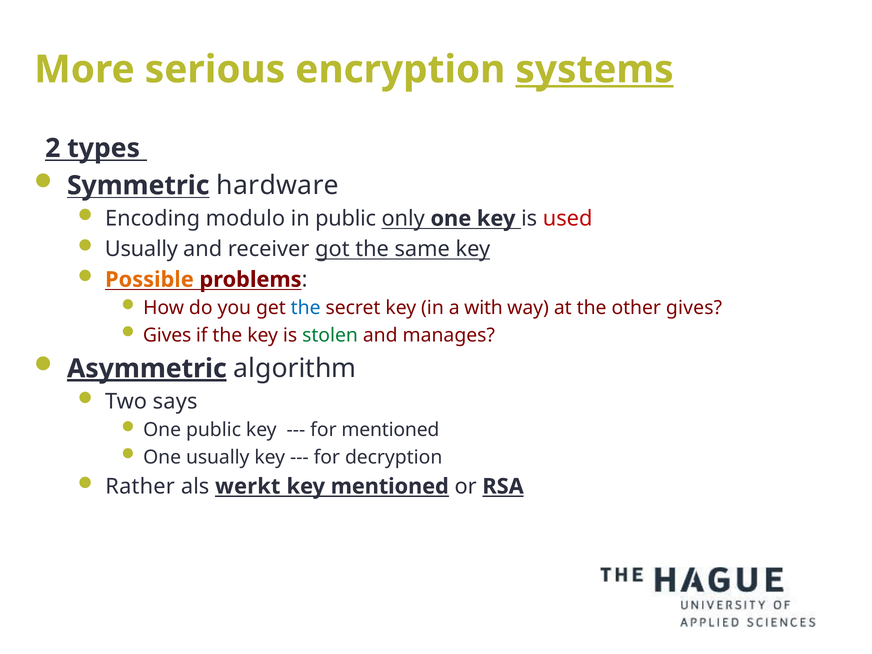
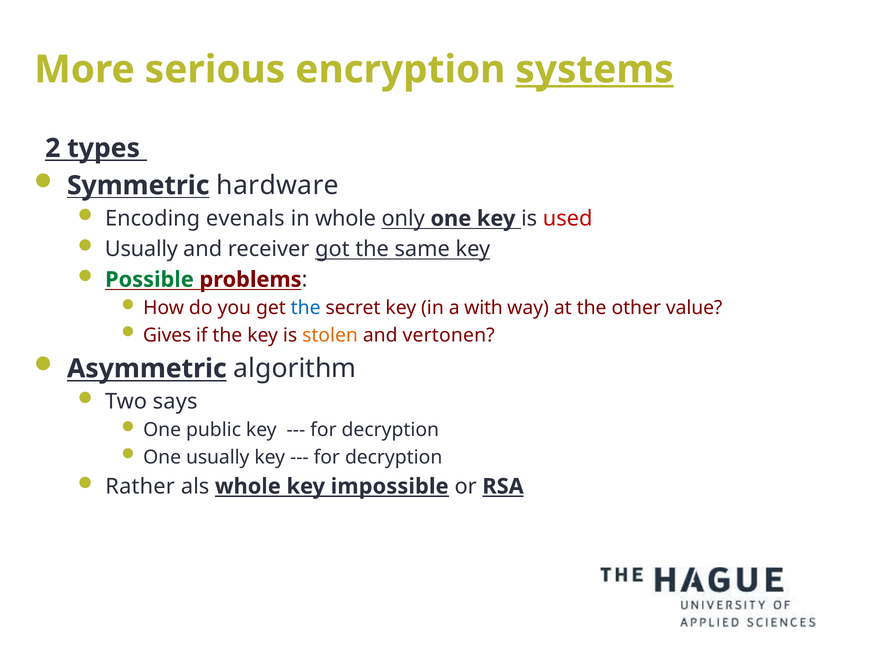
modulo: modulo -> evenals
in public: public -> whole
Possible colour: orange -> green
other gives: gives -> value
stolen colour: green -> orange
manages: manages -> vertonen
Asymmetric underline: present -> none
mentioned at (390, 430): mentioned -> decryption
als werkt: werkt -> whole
key mentioned: mentioned -> impossible
